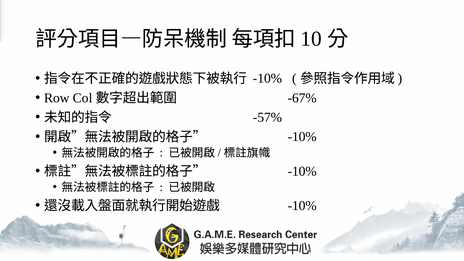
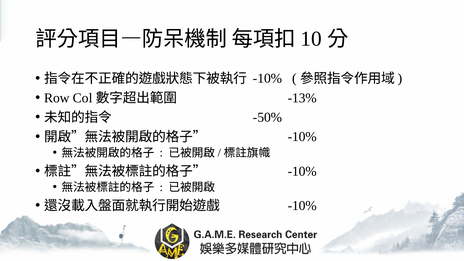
-67%: -67% -> -13%
-57%: -57% -> -50%
